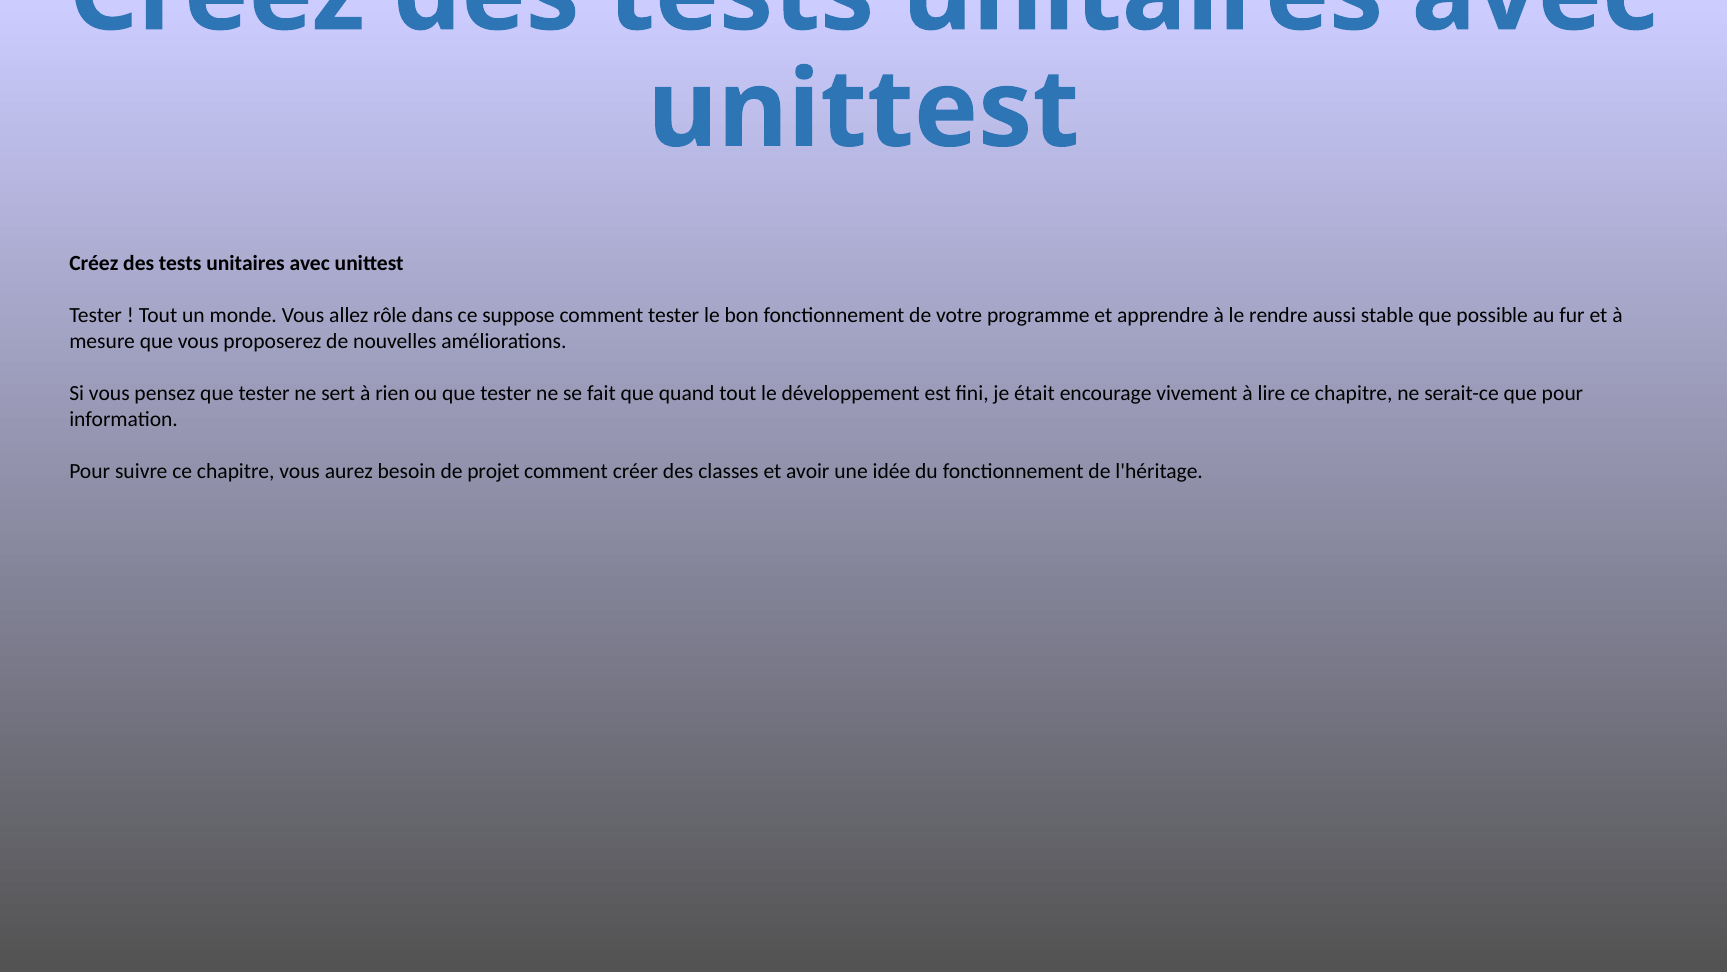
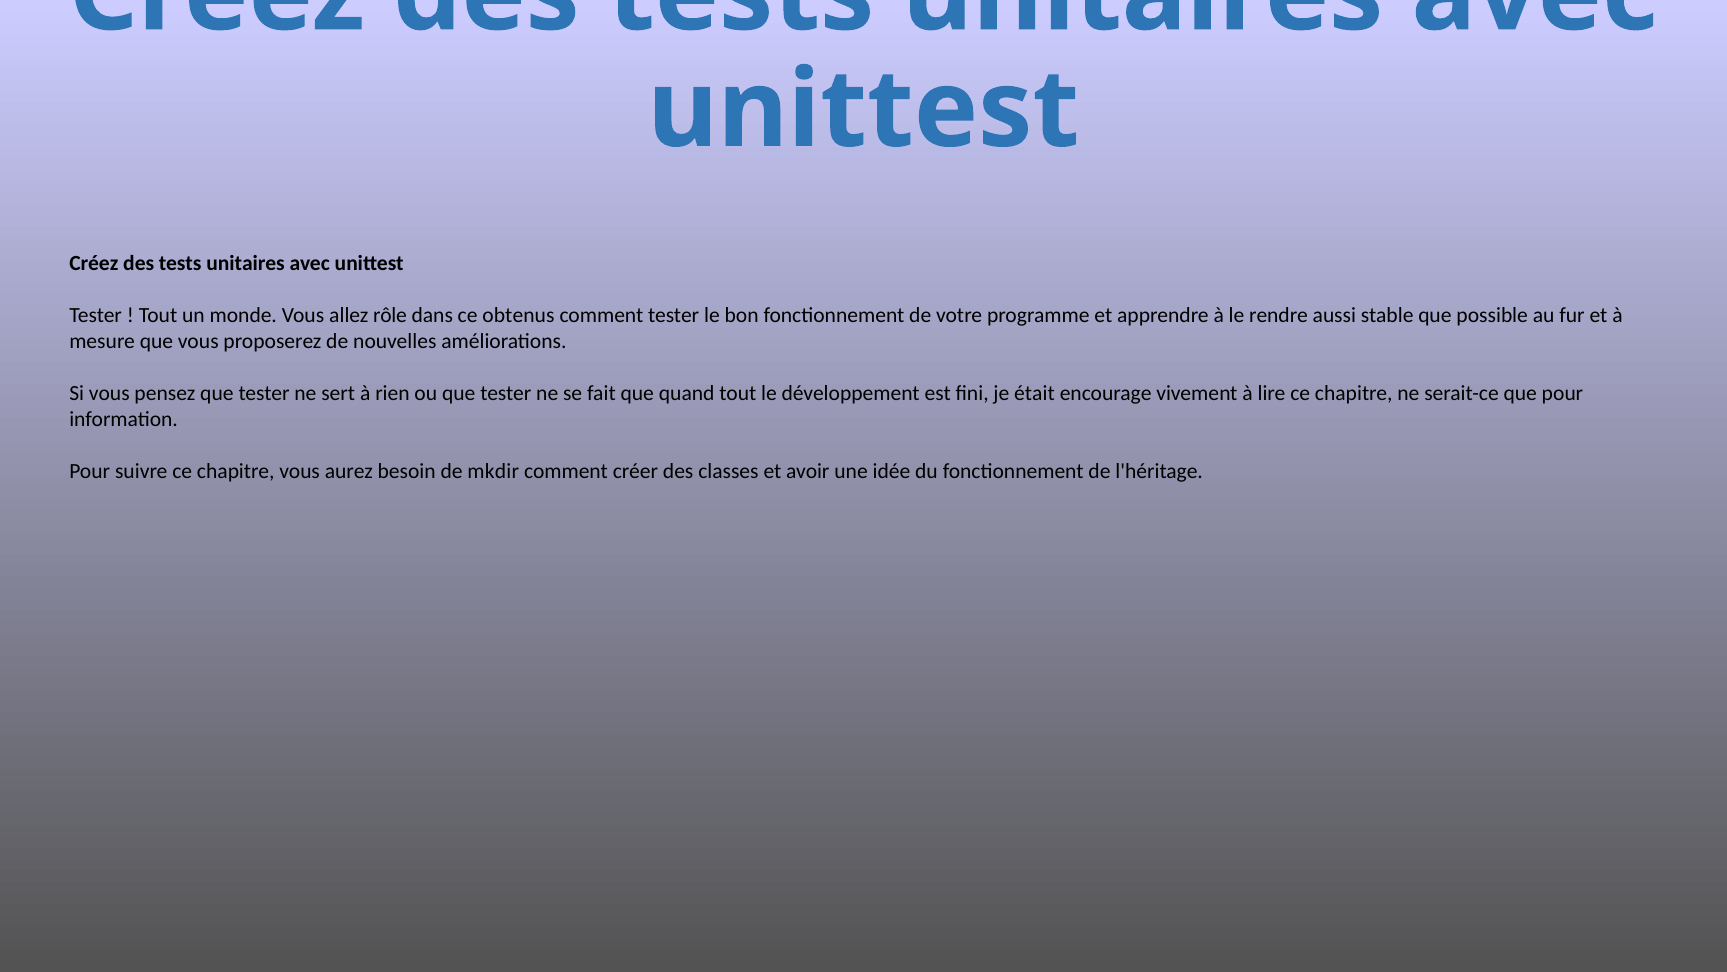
suppose: suppose -> obtenus
projet: projet -> mkdir
